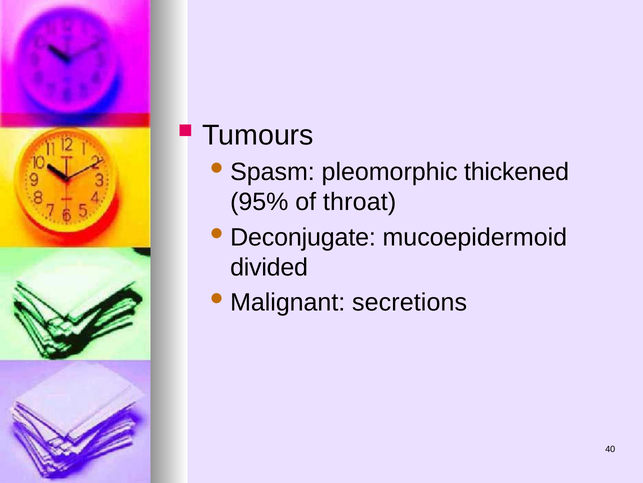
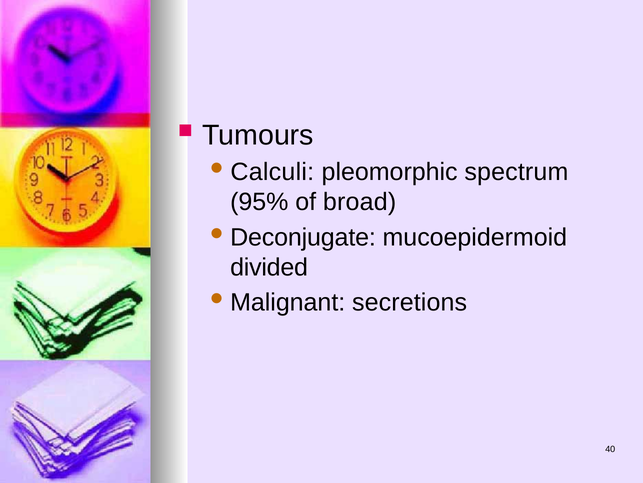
Spasm: Spasm -> Calculi
thickened: thickened -> spectrum
throat: throat -> broad
